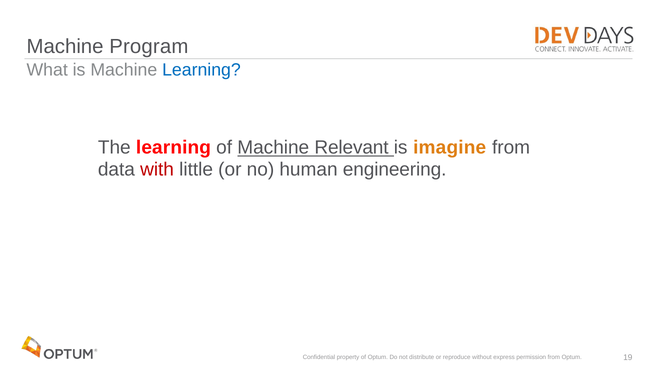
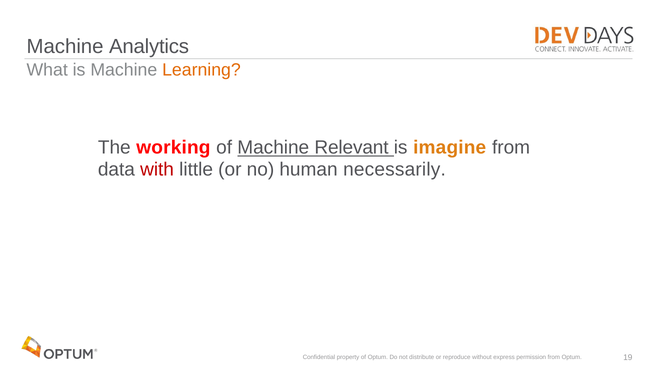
Program: Program -> Analytics
Learning at (201, 70) colour: blue -> orange
The learning: learning -> working
engineering: engineering -> necessarily
